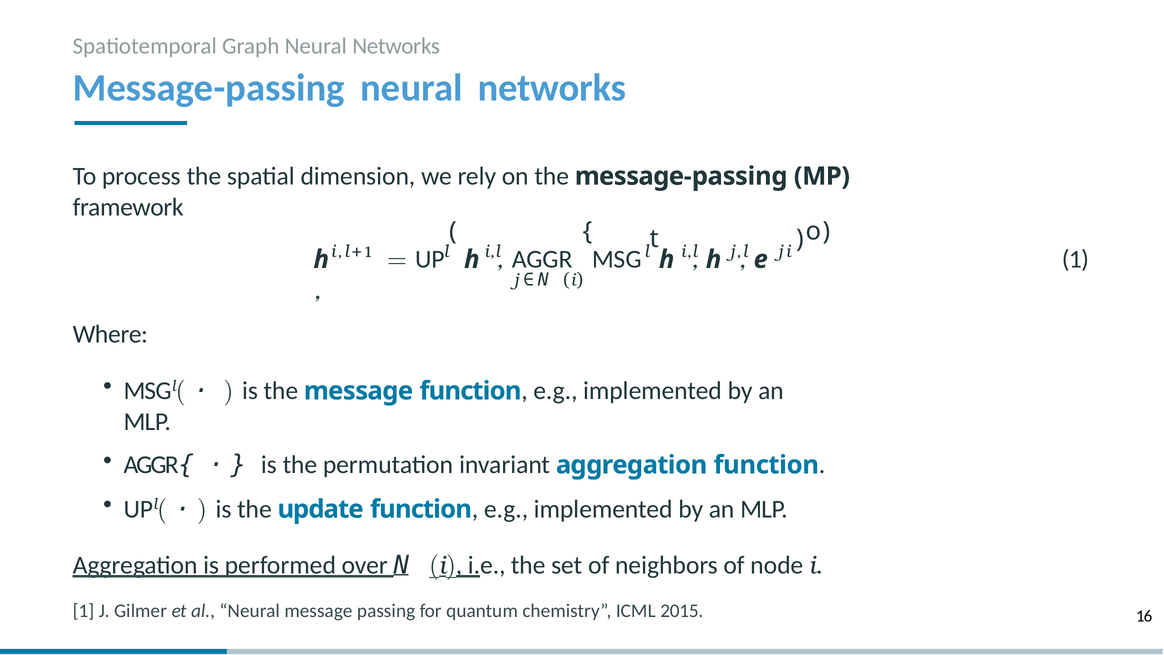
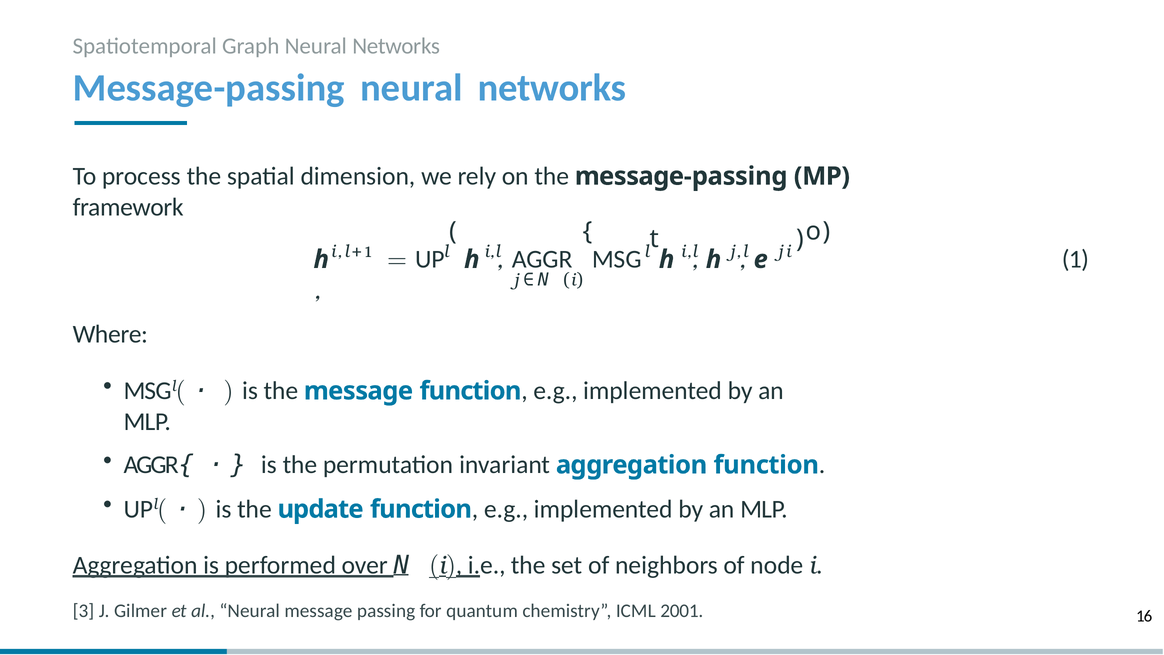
1 at (83, 611): 1 -> 3
2015: 2015 -> 2001
